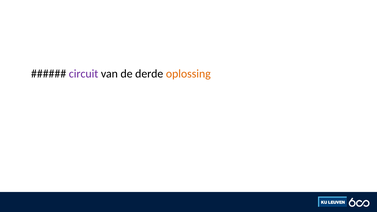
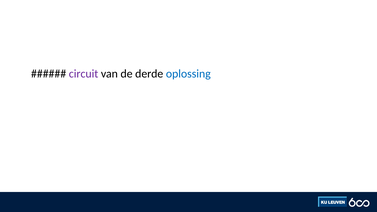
oplossing colour: orange -> blue
